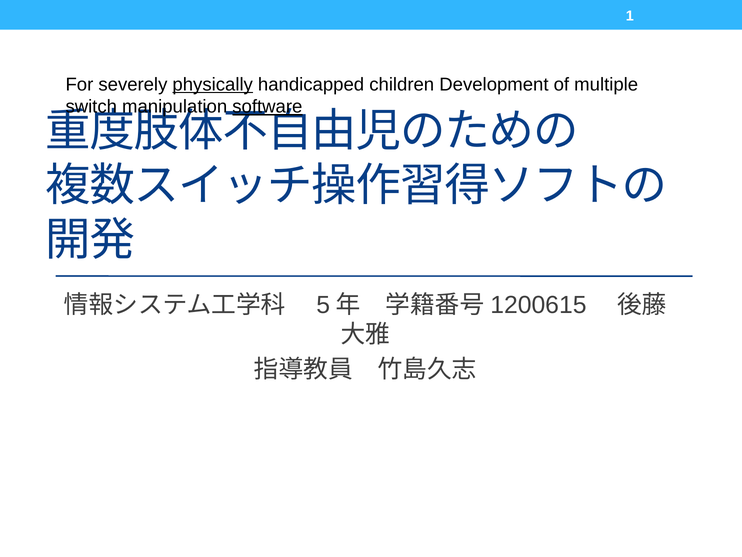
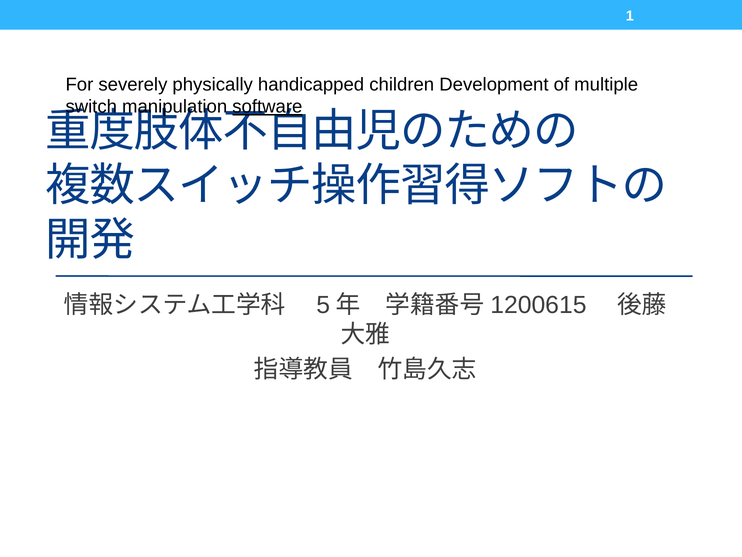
physically underline: present -> none
